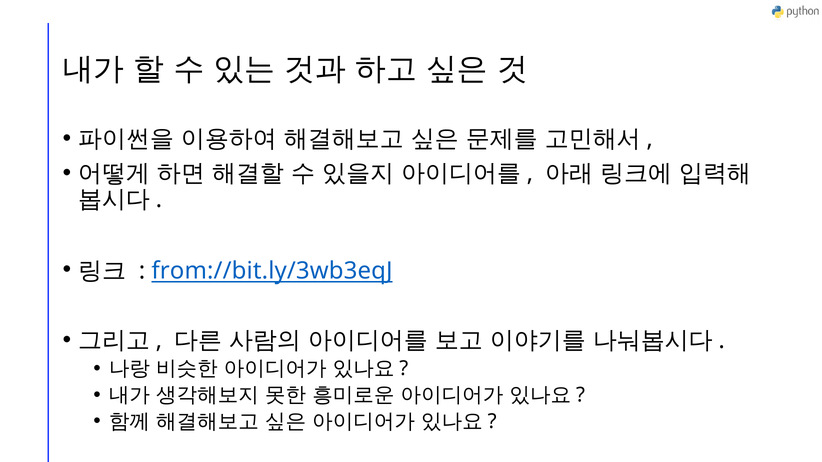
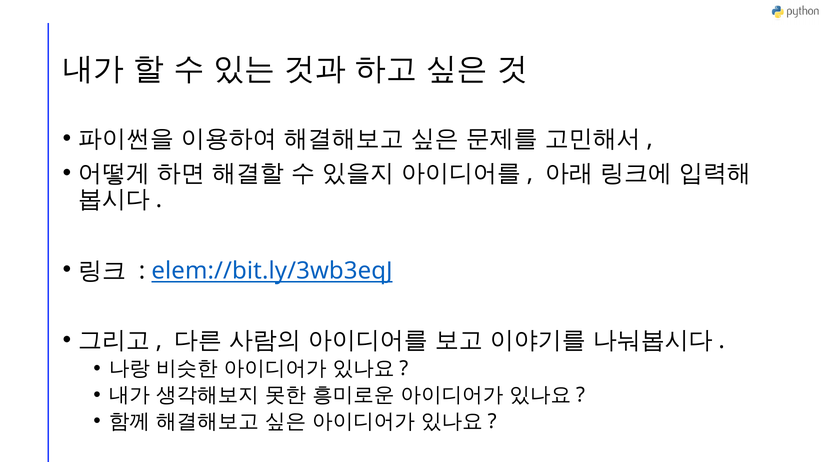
from://bit.ly/3wb3eqJ: from://bit.ly/3wb3eqJ -> elem://bit.ly/3wb3eqJ
